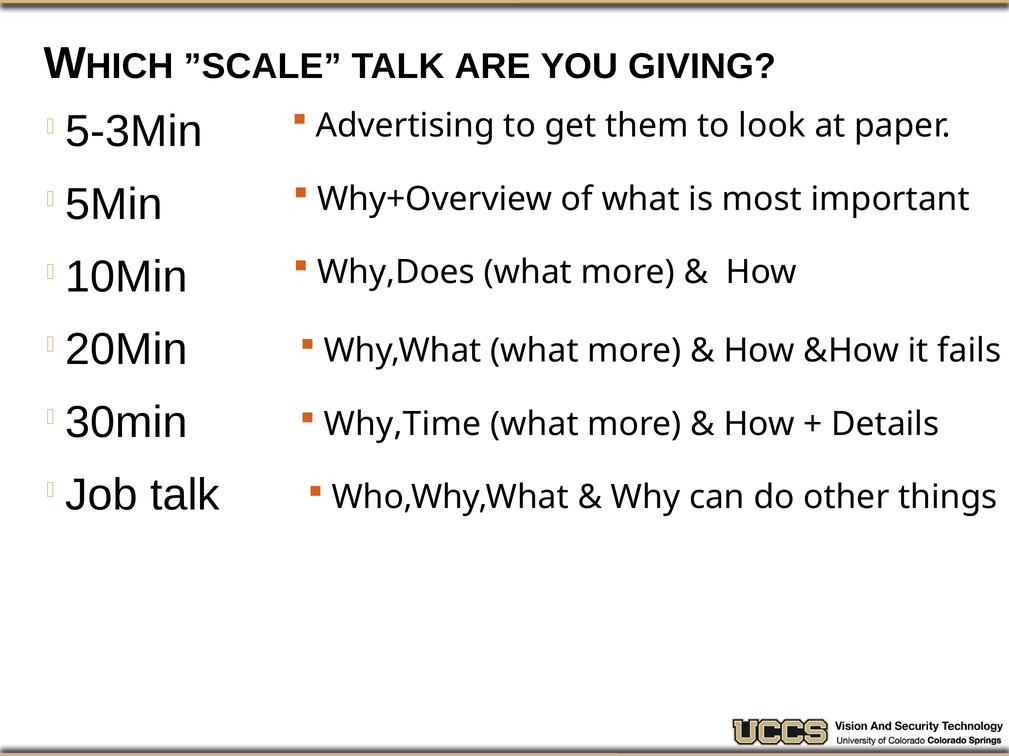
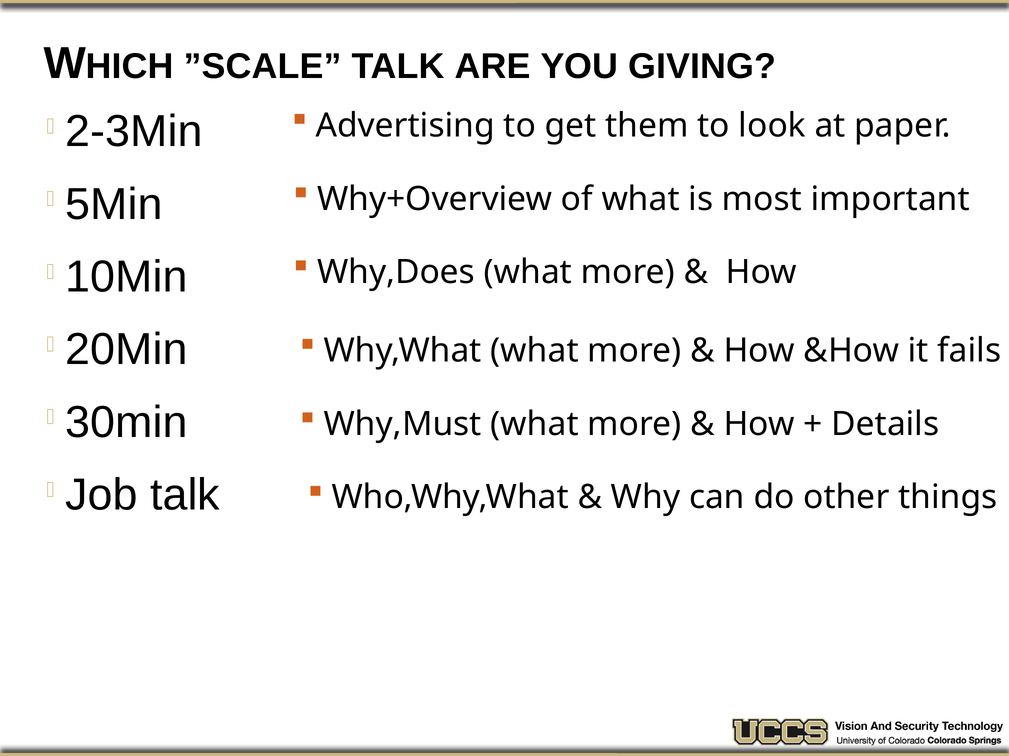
5-3Min: 5-3Min -> 2-3Min
Why,Time: Why,Time -> Why,Must
